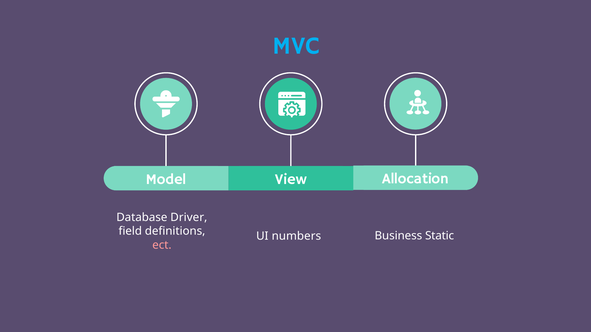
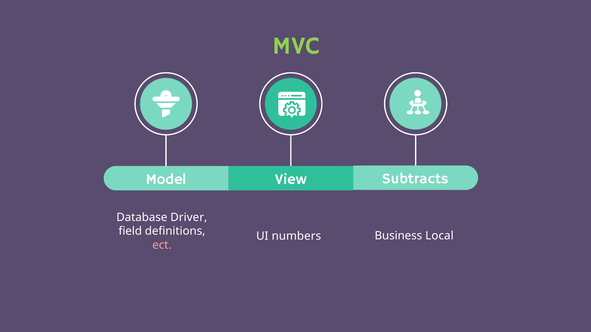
MVC colour: light blue -> light green
Allocation: Allocation -> Subtracts
Static: Static -> Local
